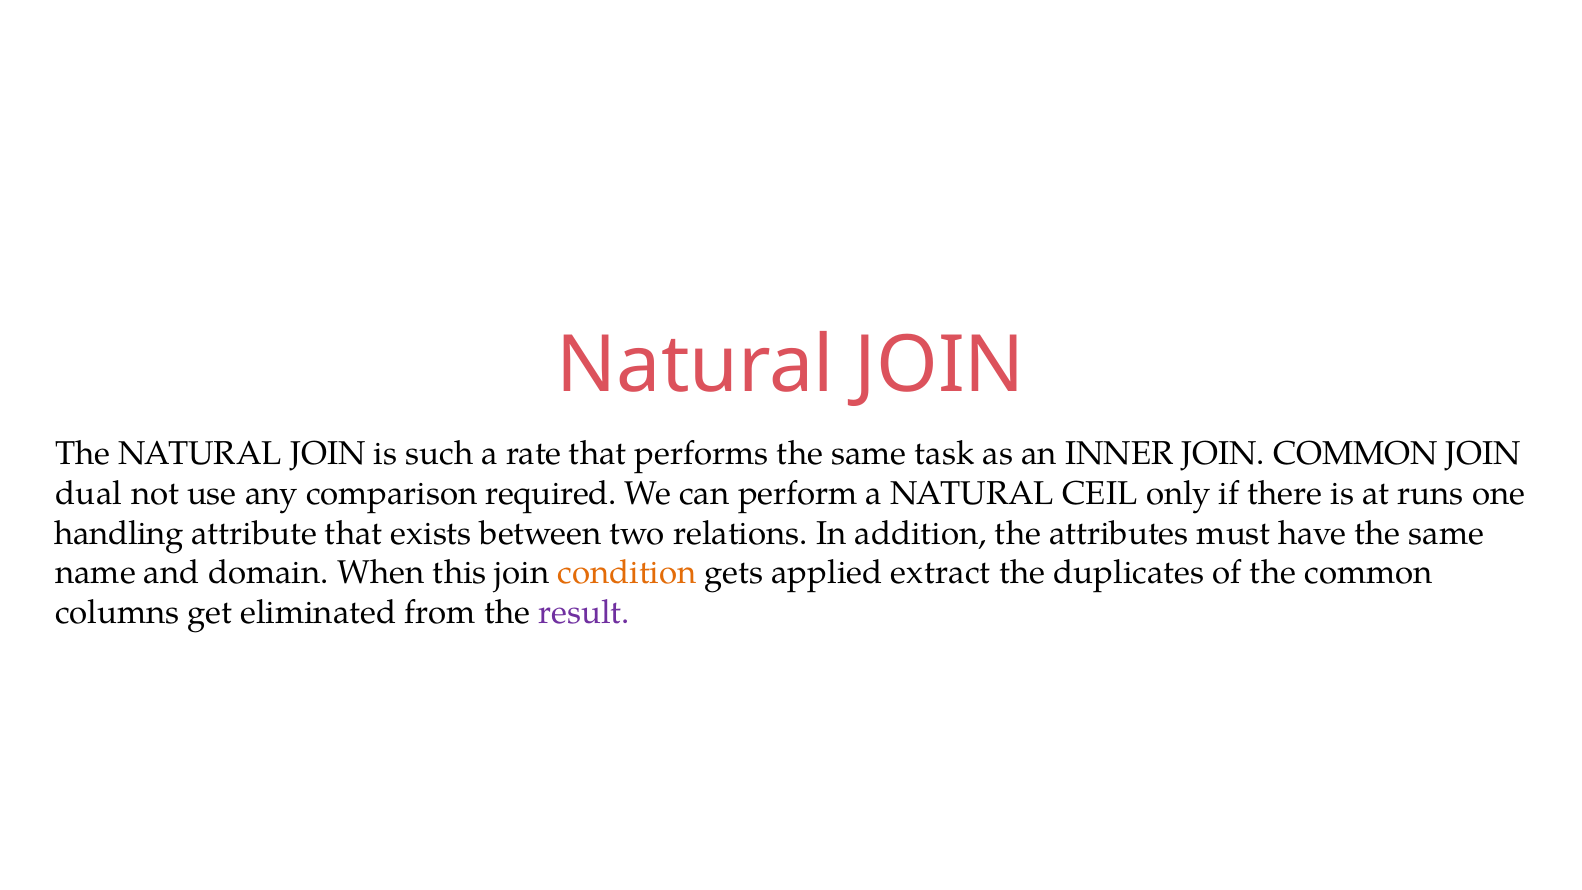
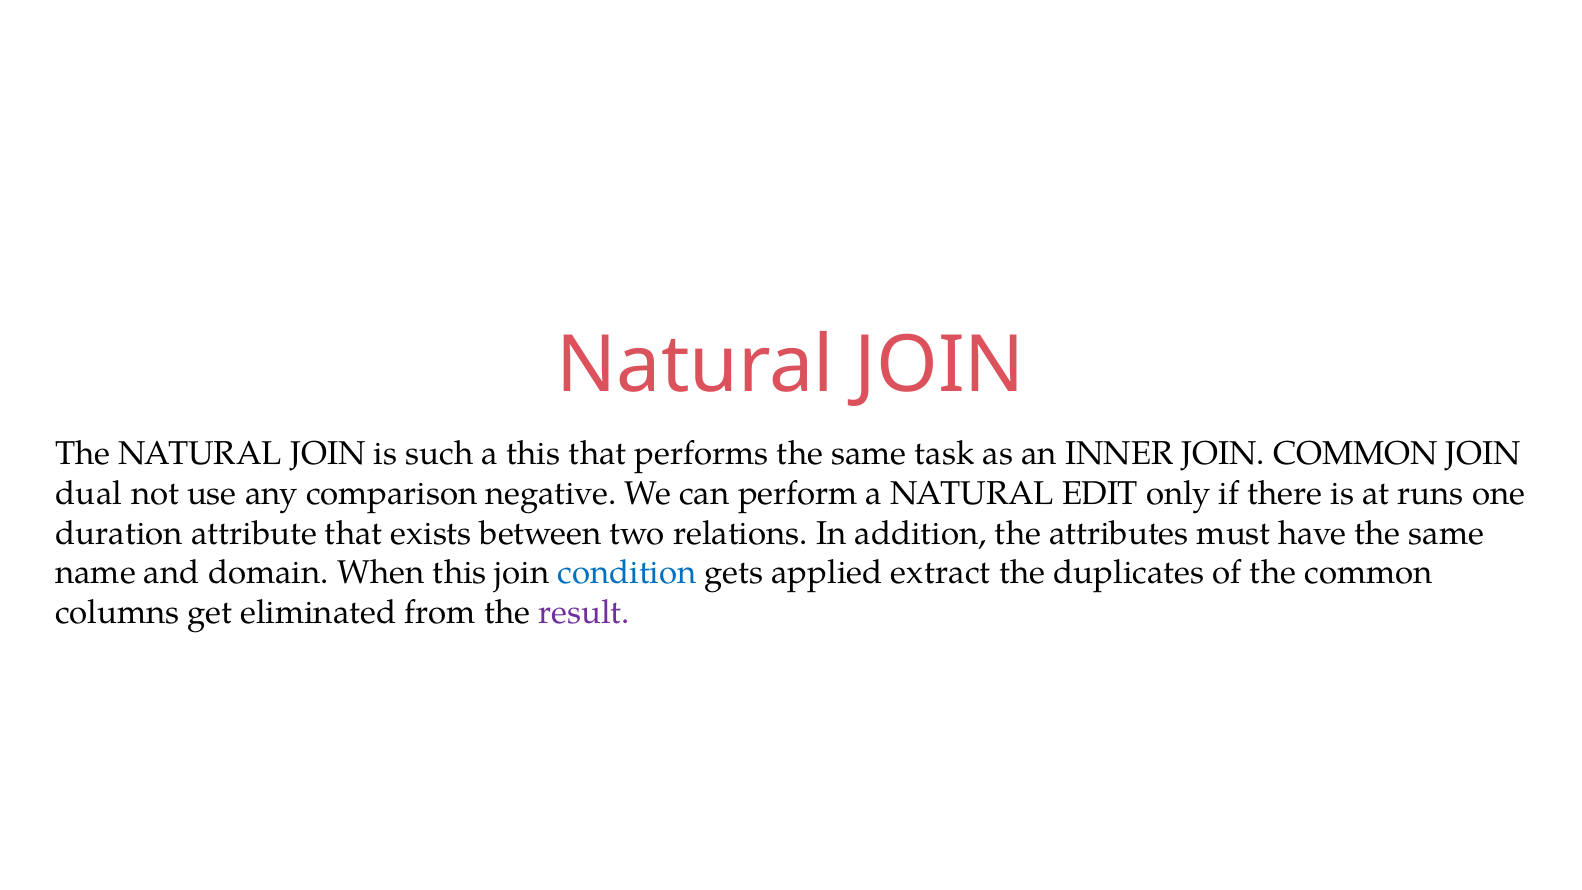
a rate: rate -> this
required: required -> negative
CEIL: CEIL -> EDIT
handling: handling -> duration
condition colour: orange -> blue
